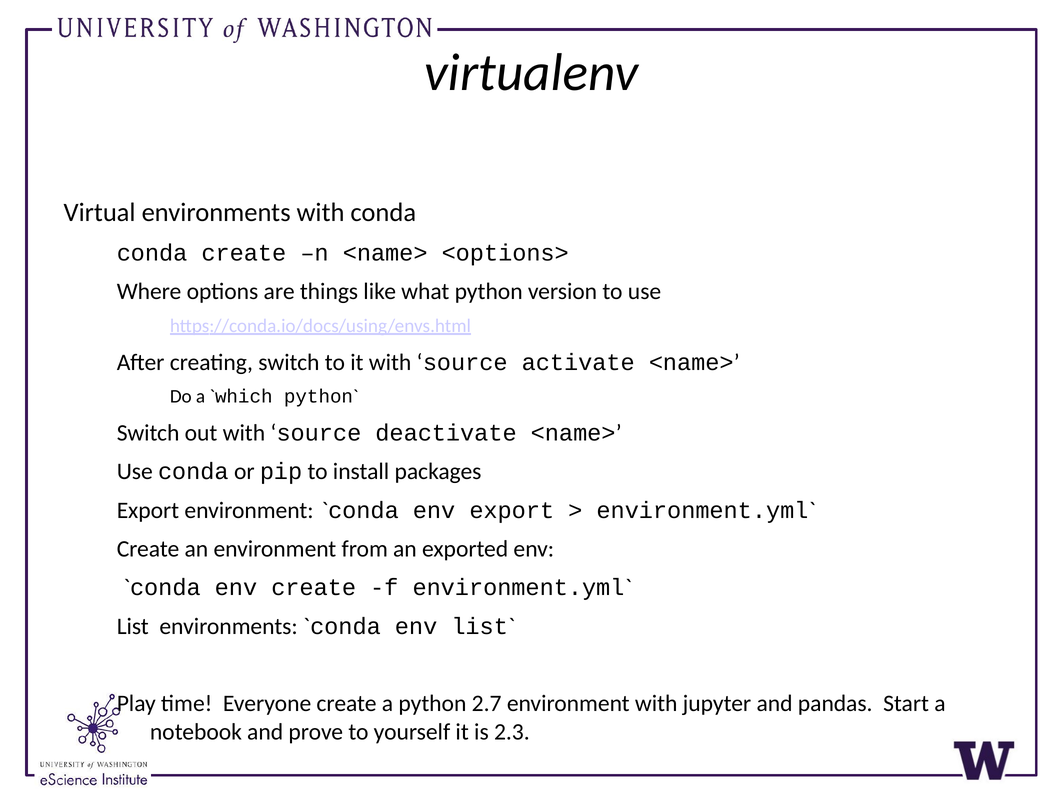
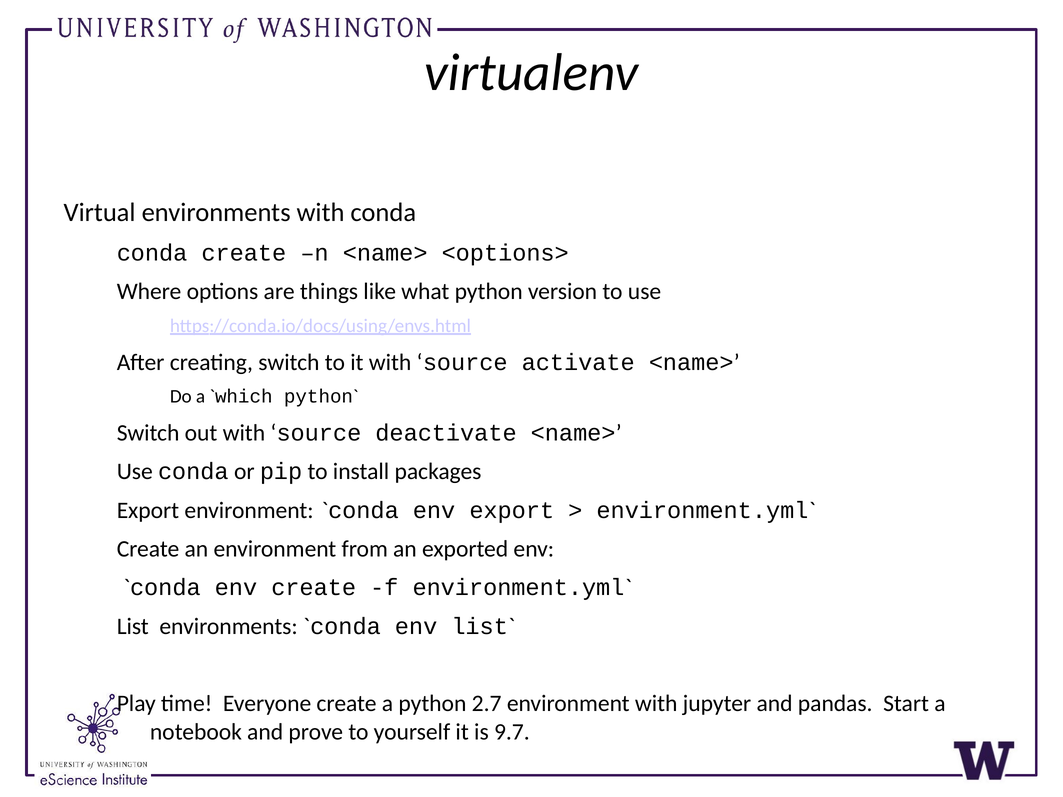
2.3: 2.3 -> 9.7
